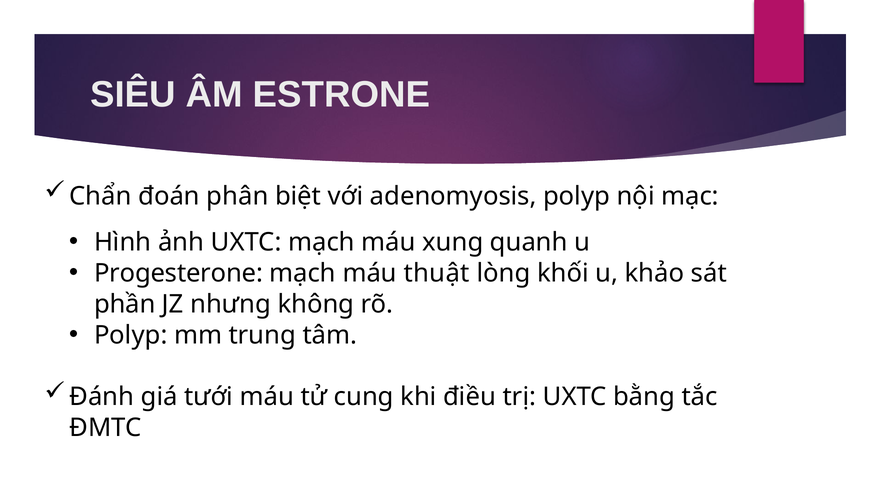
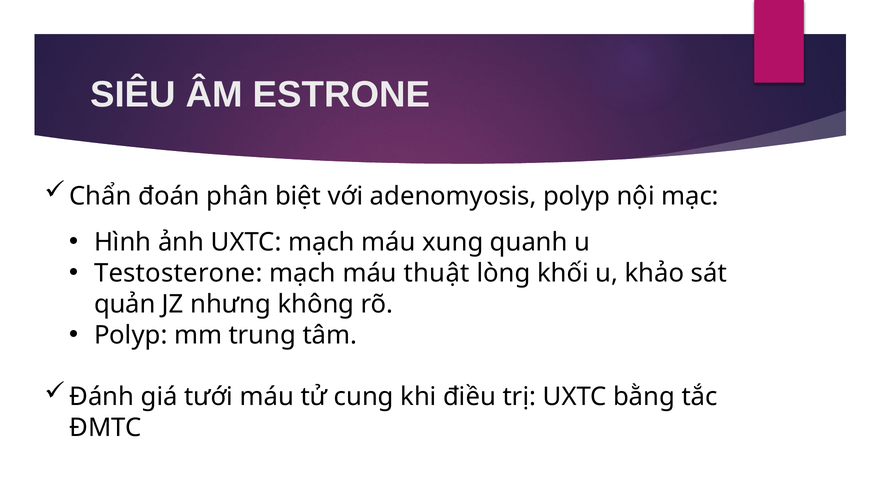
Progesterone: Progesterone -> Testosterone
phần: phần -> quản
